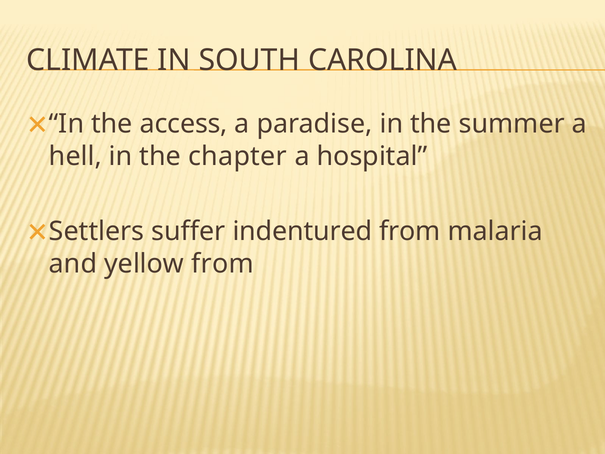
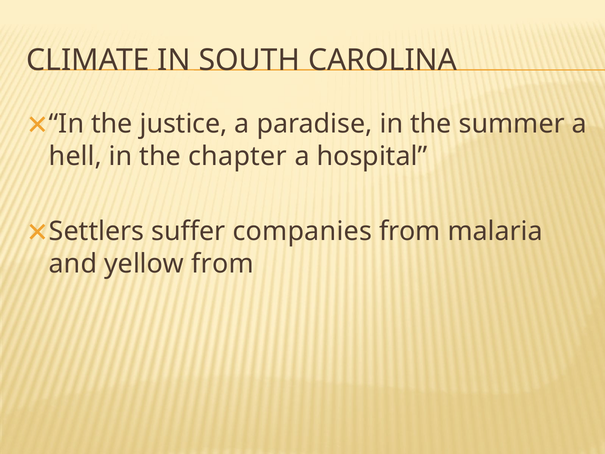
access: access -> justice
indentured: indentured -> companies
